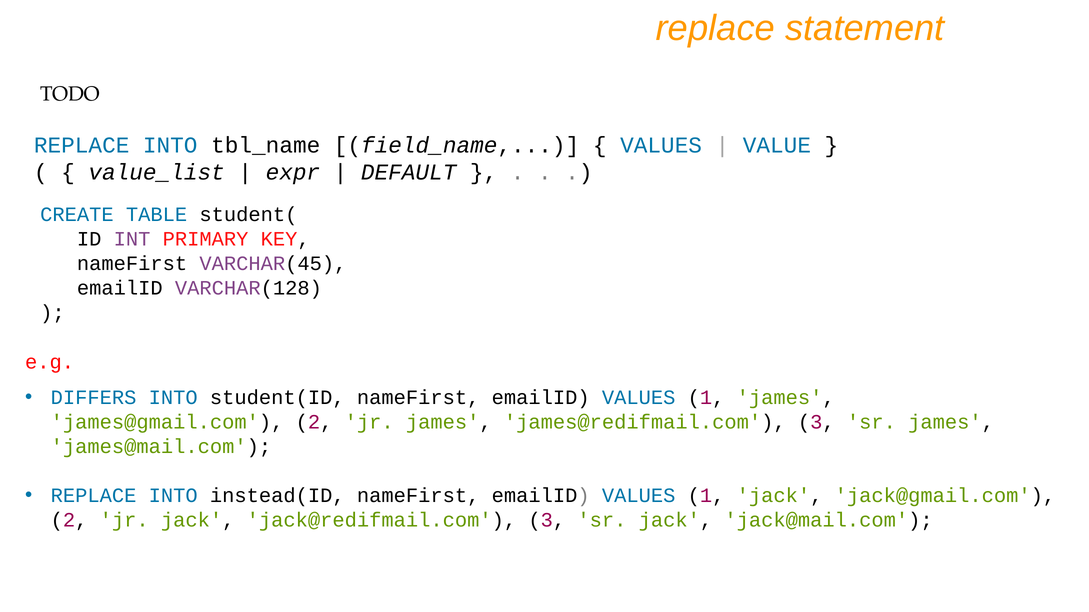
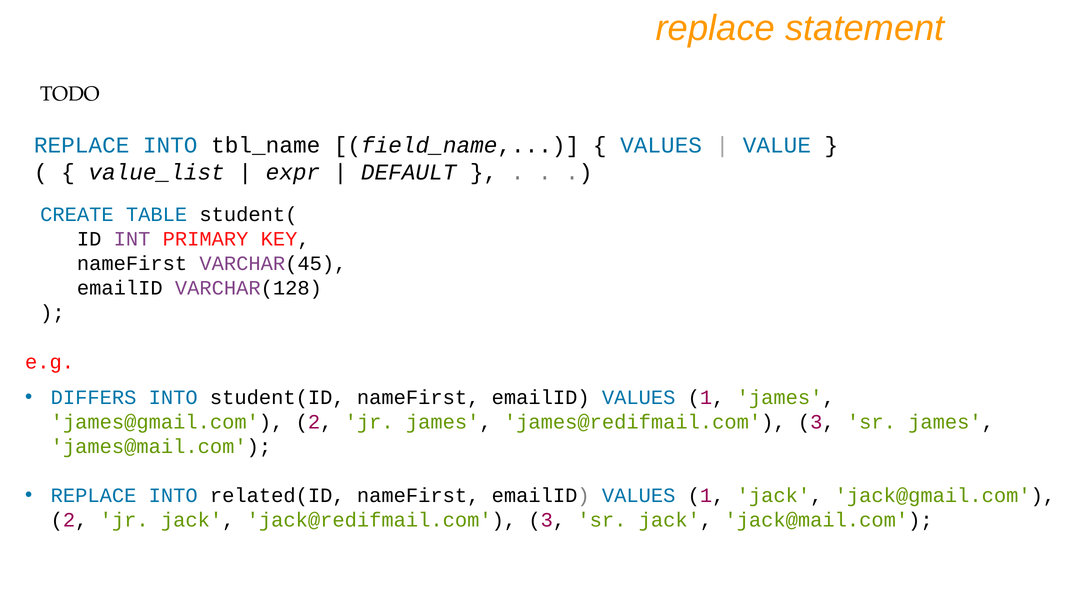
instead(ID: instead(ID -> related(ID
